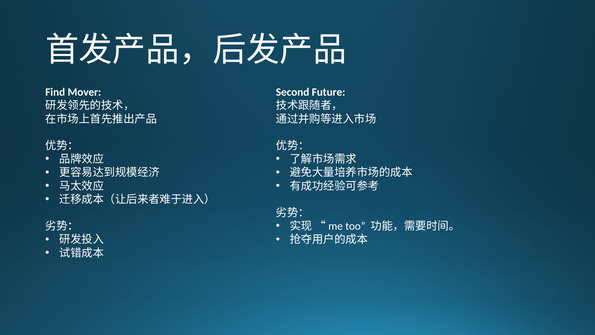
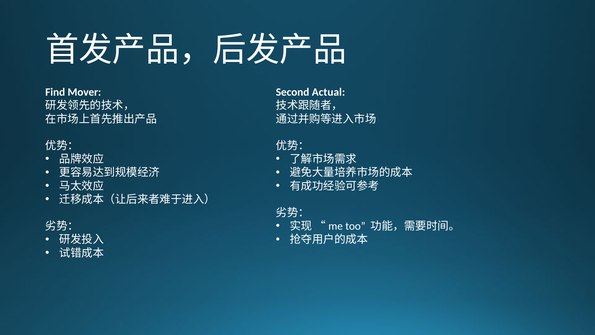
Future: Future -> Actual
